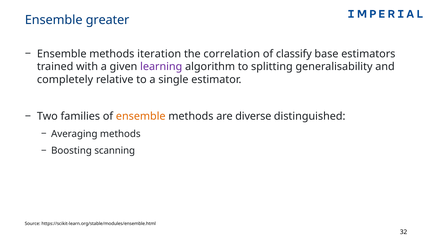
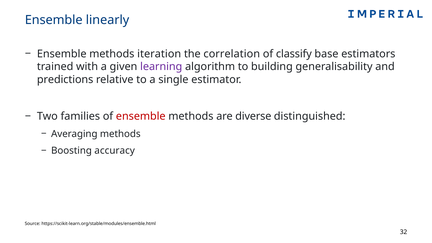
greater: greater -> linearly
splitting: splitting -> building
completely: completely -> predictions
ensemble at (141, 116) colour: orange -> red
scanning: scanning -> accuracy
